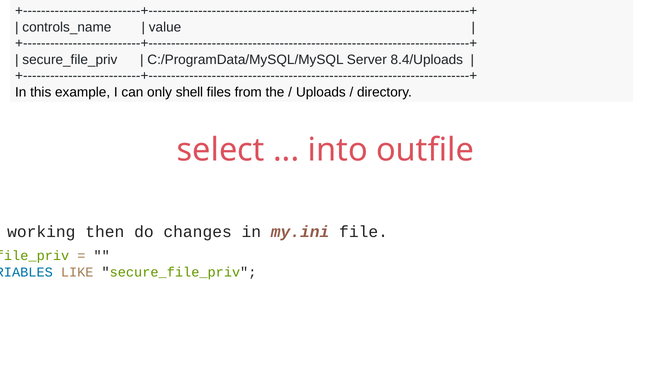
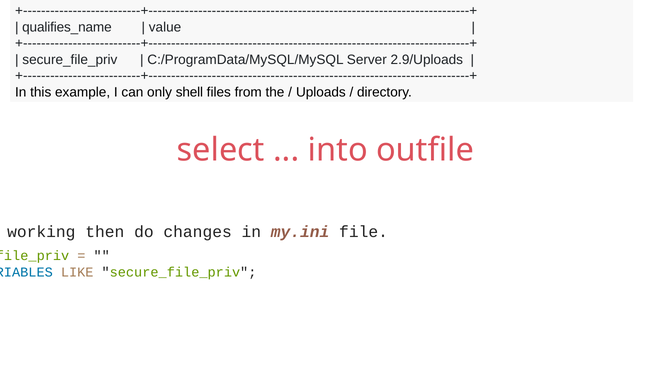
controls_name: controls_name -> qualifies_name
8.4/Uploads: 8.4/Uploads -> 2.9/Uploads
